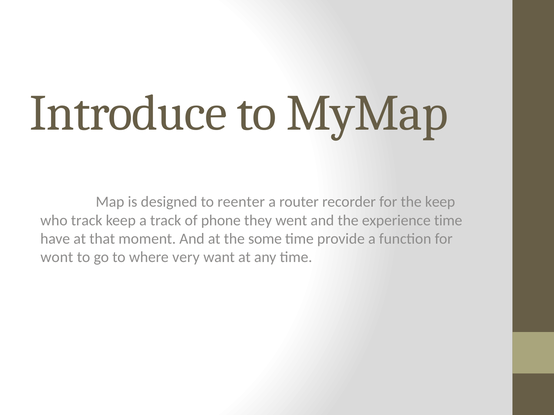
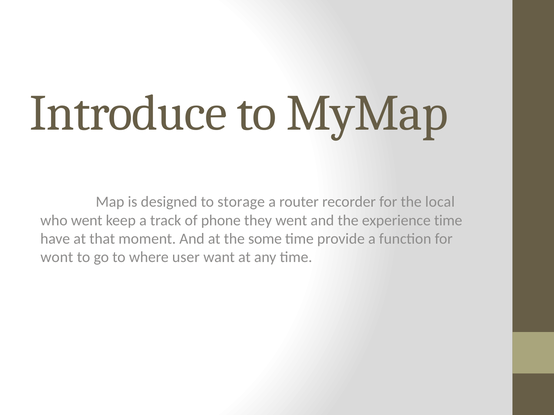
reenter: reenter -> storage
the keep: keep -> local
who track: track -> went
very: very -> user
